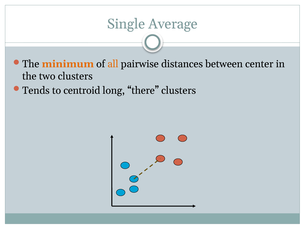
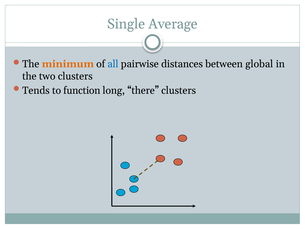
all colour: orange -> blue
center: center -> global
centroid: centroid -> function
